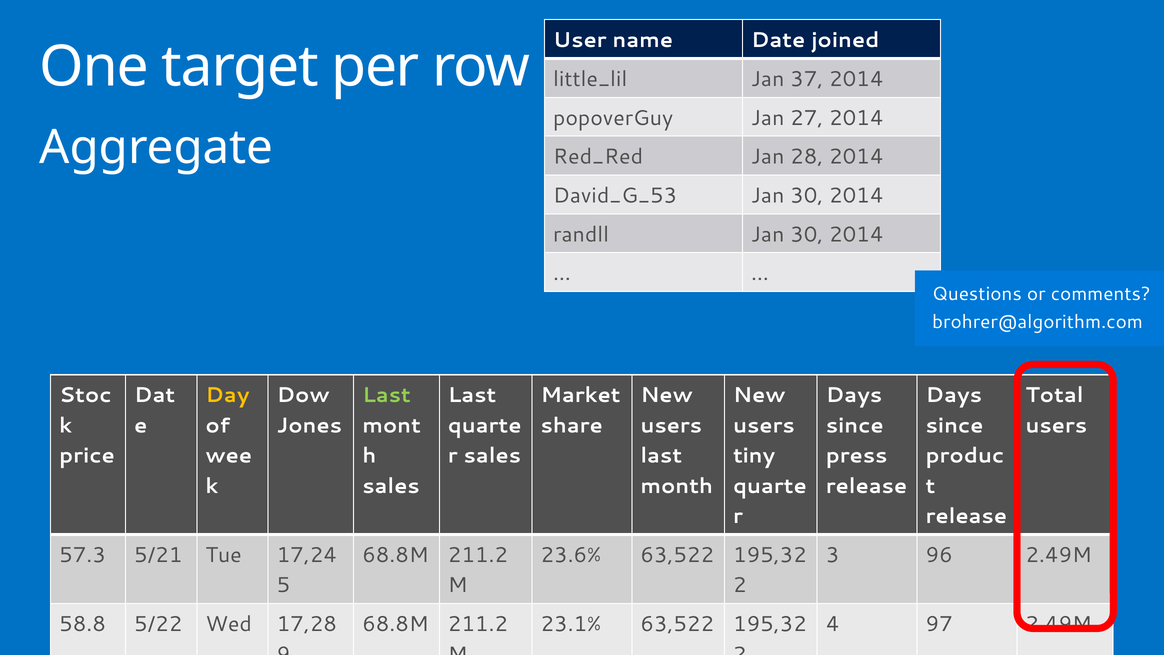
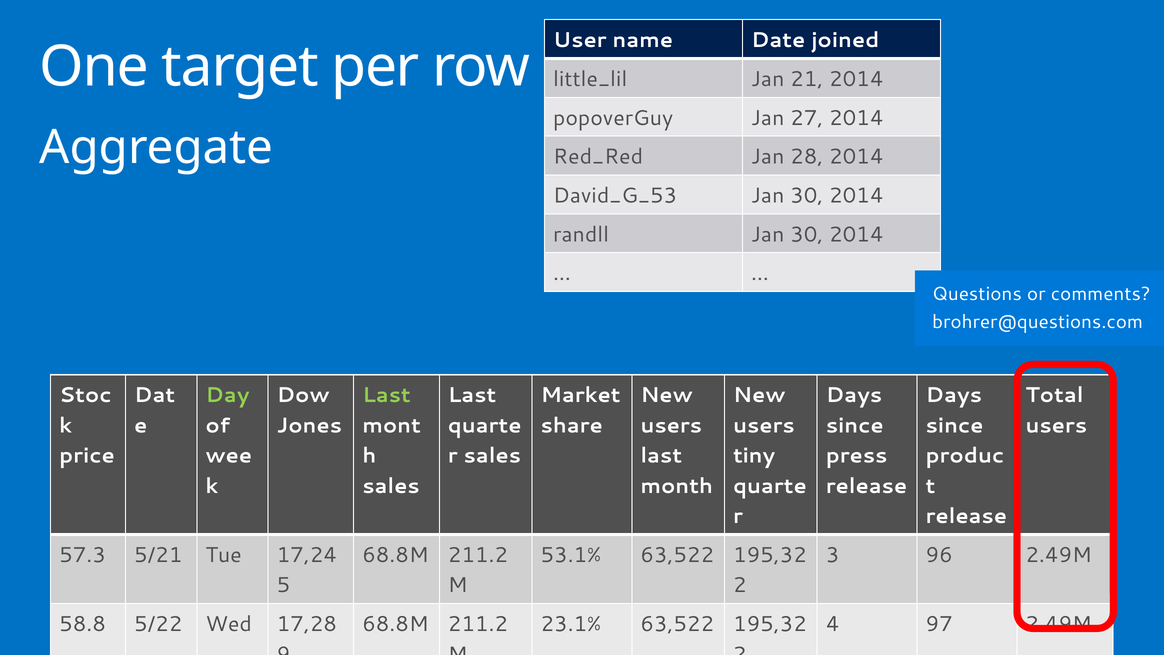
37: 37 -> 21
brohrer@algorithm.com: brohrer@algorithm.com -> brohrer@questions.com
Day colour: yellow -> light green
23.6%: 23.6% -> 53.1%
